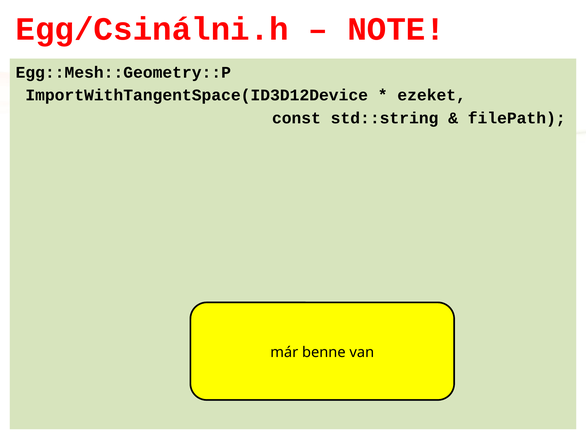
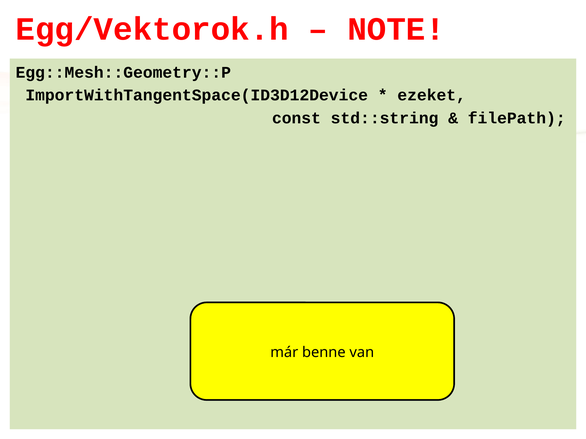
Egg/Csinálni.h: Egg/Csinálni.h -> Egg/Vektorok.h
